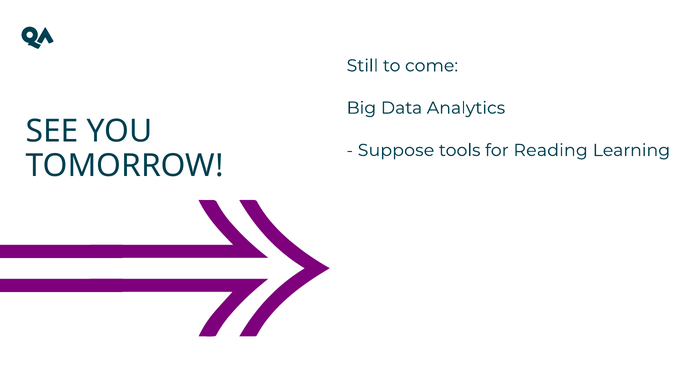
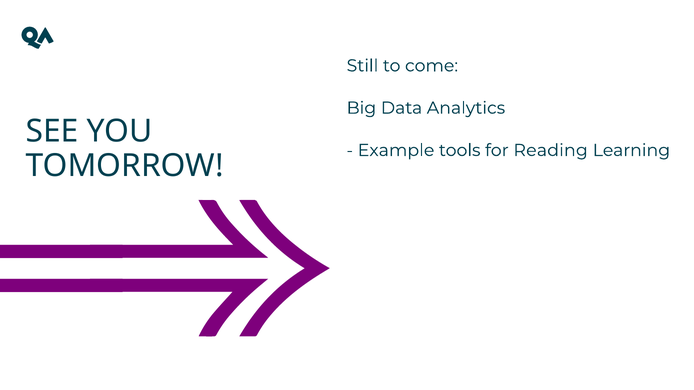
Suppose: Suppose -> Example
